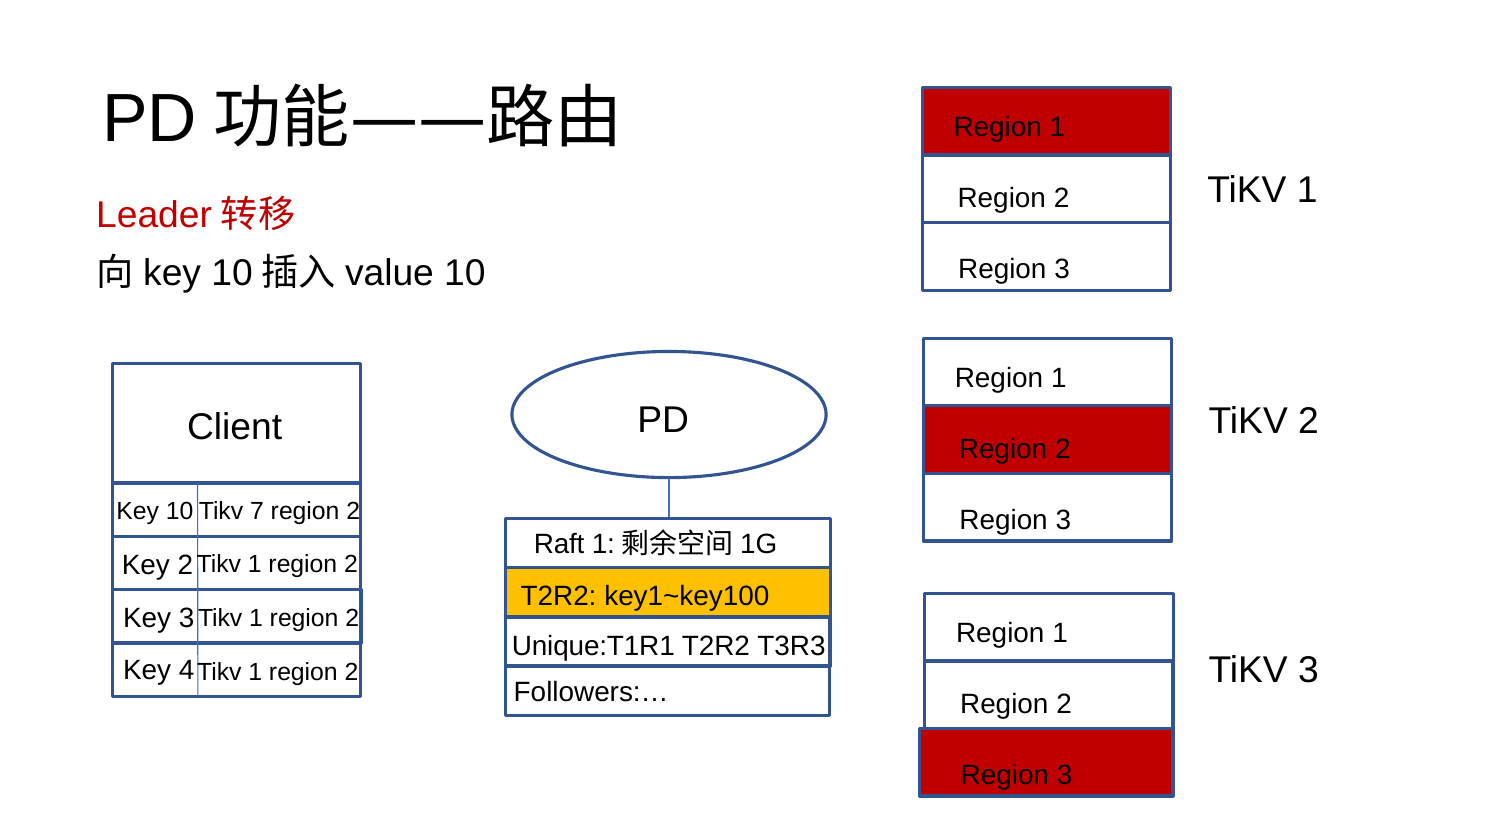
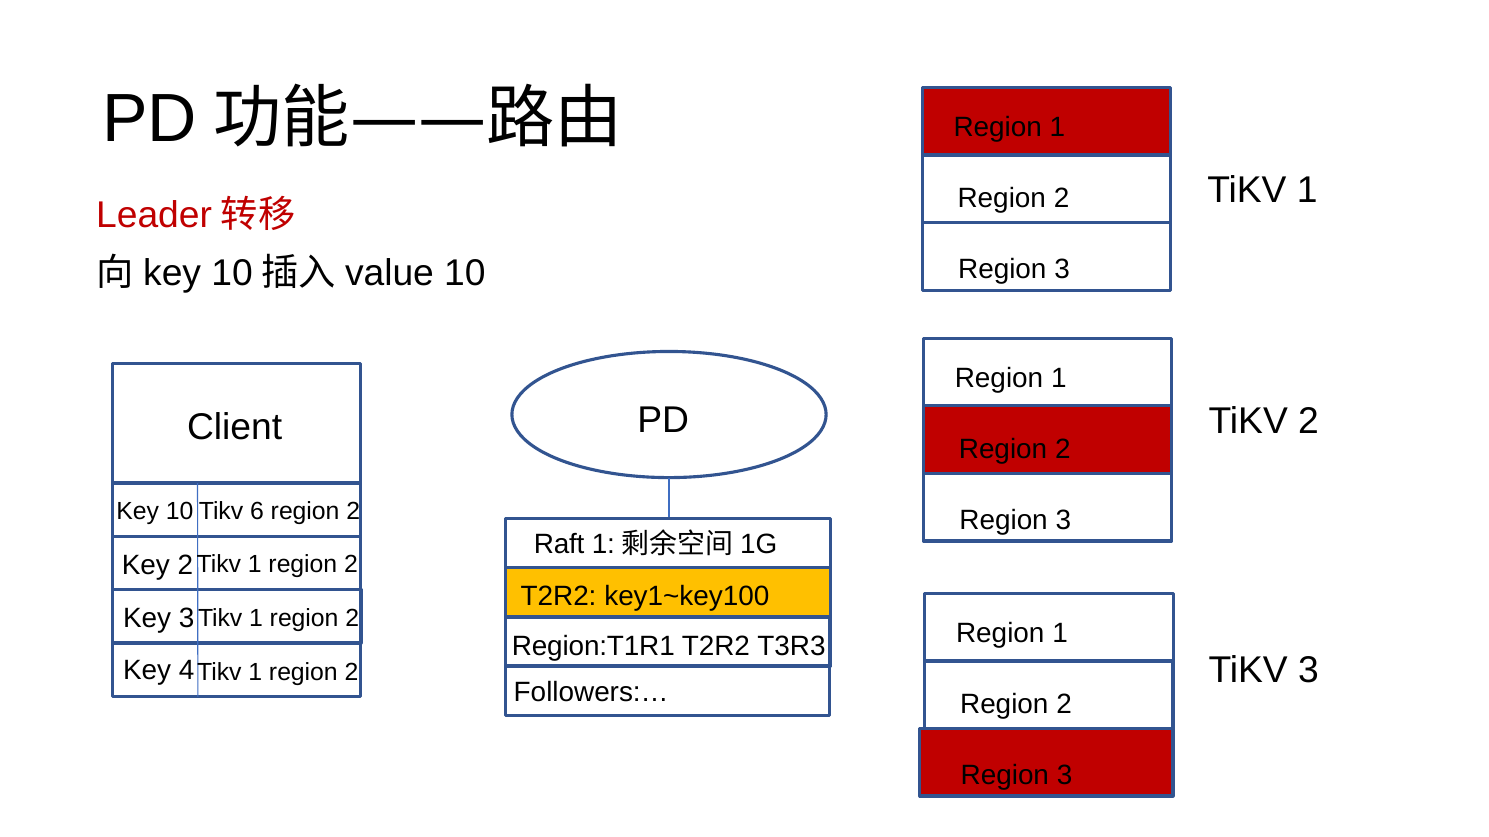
7: 7 -> 6
Unique:T1R1: Unique:T1R1 -> Region:T1R1
